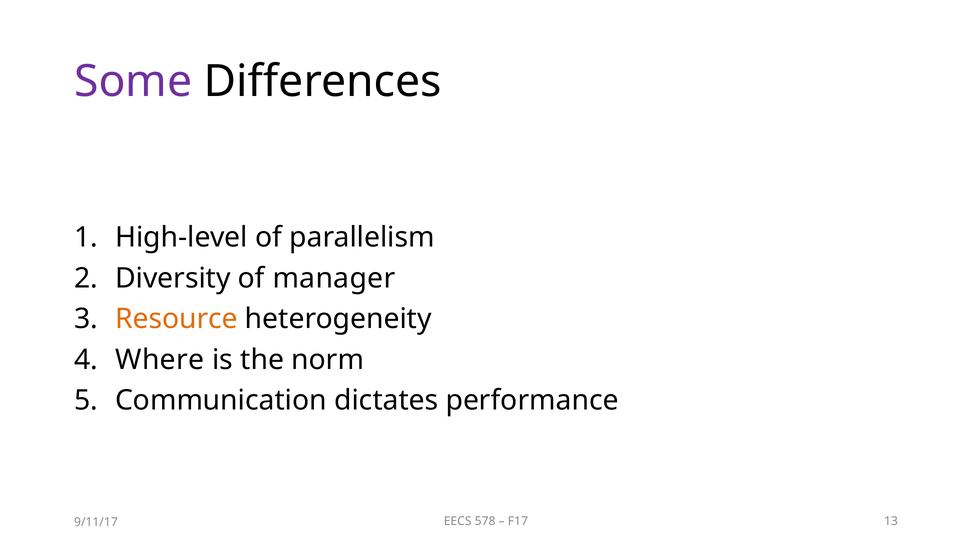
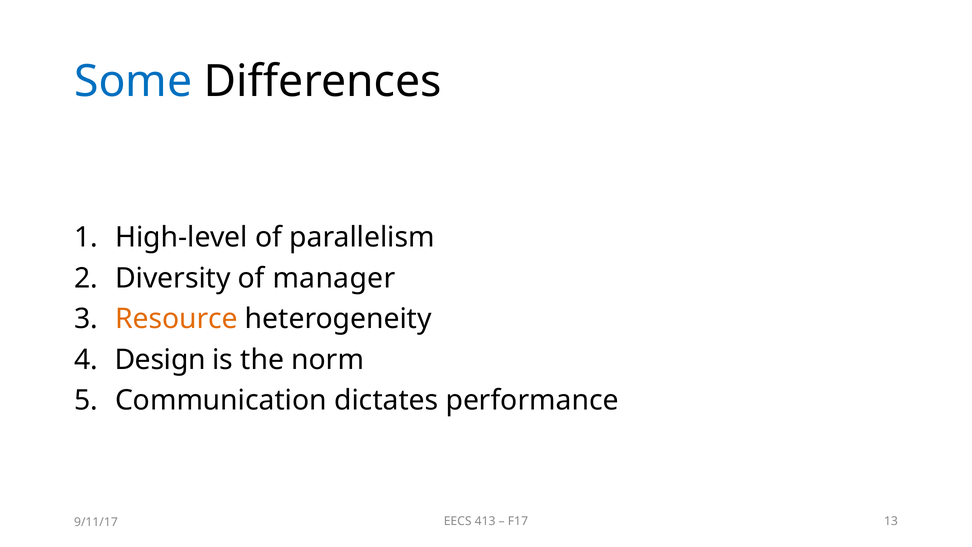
Some colour: purple -> blue
Where: Where -> Design
578: 578 -> 413
